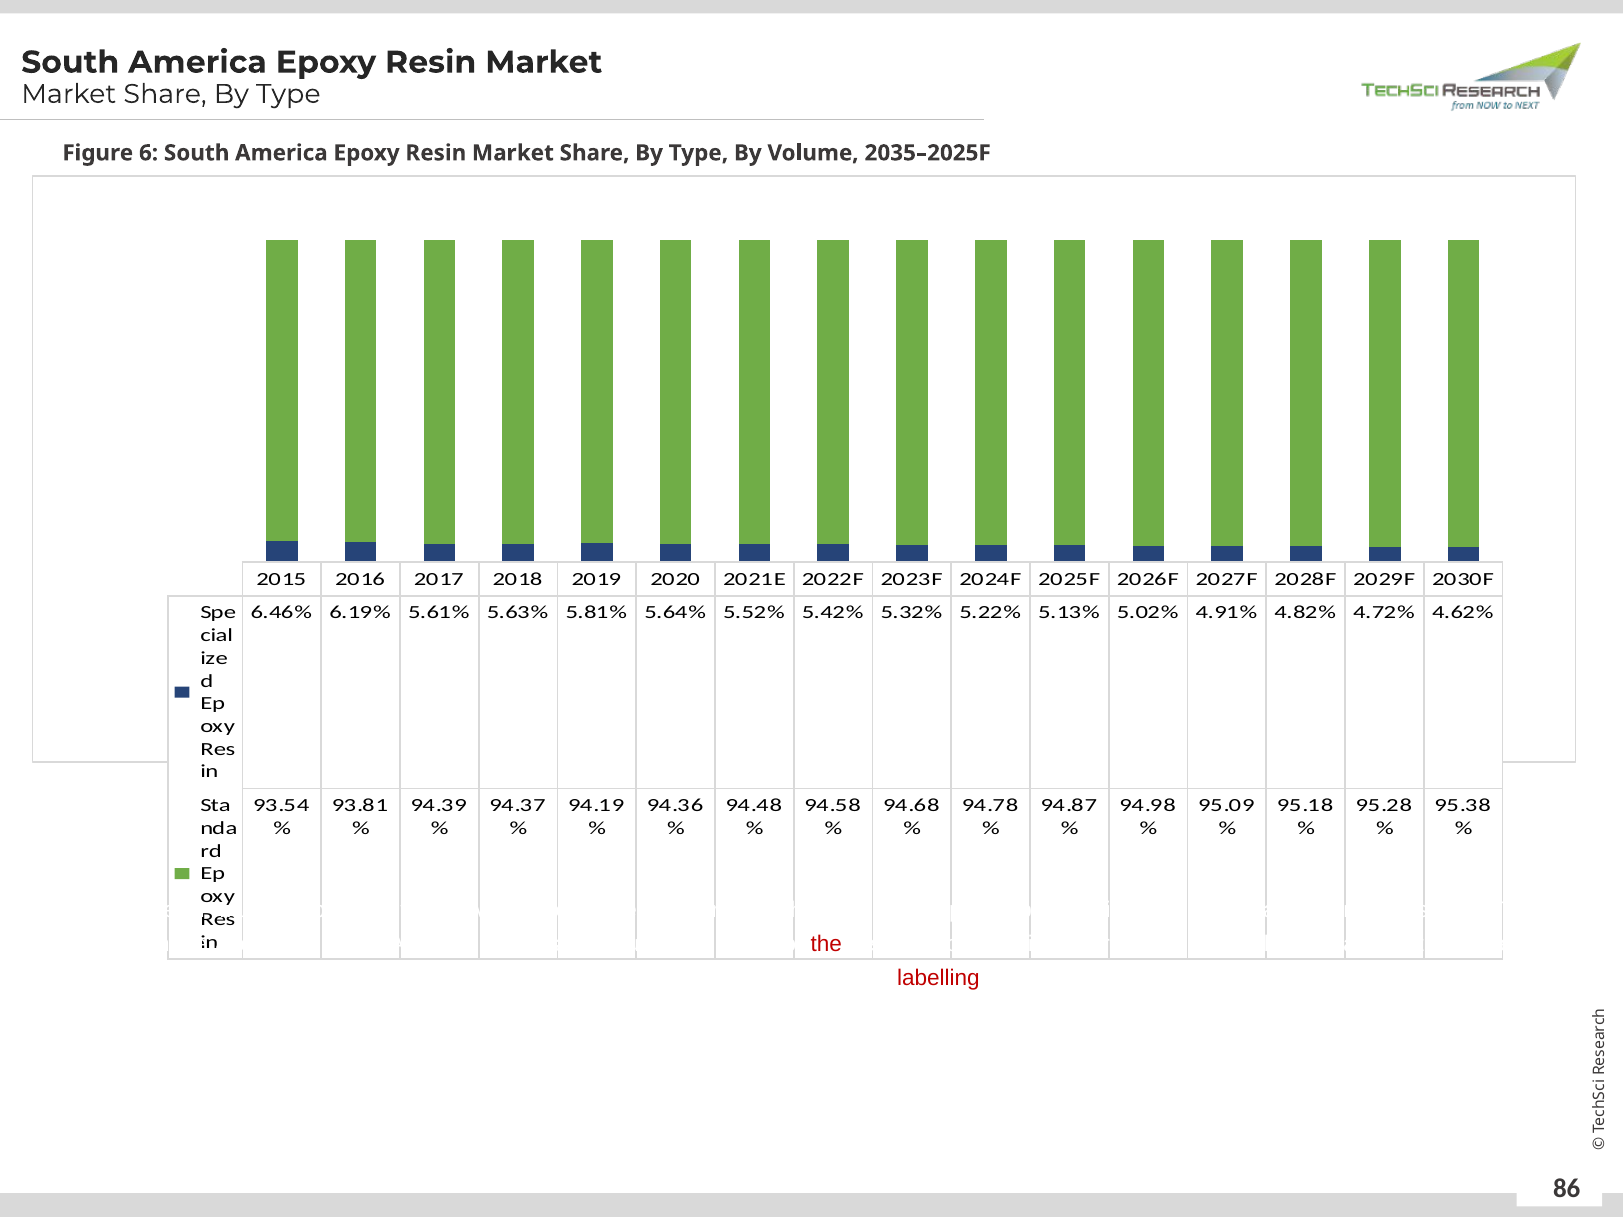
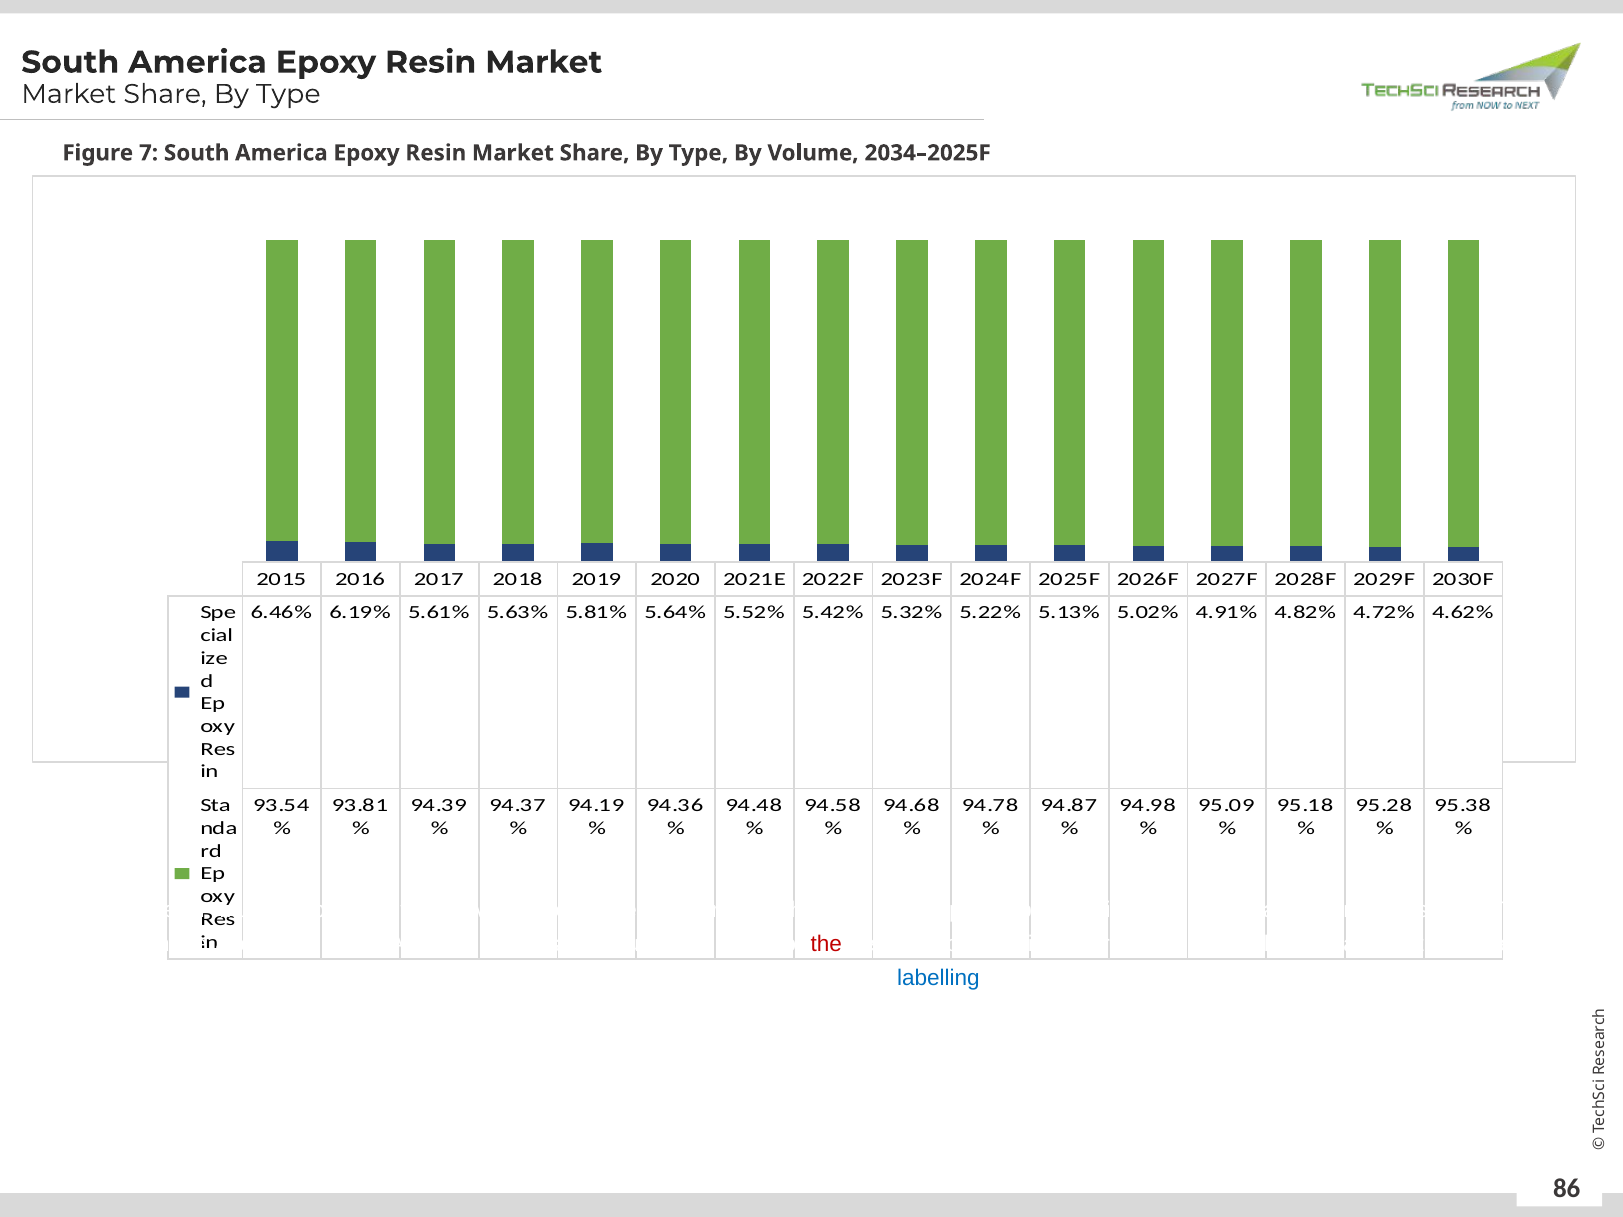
6: 6 -> 7
2035–2025F: 2035–2025F -> 2034–2025F
labelling colour: red -> blue
